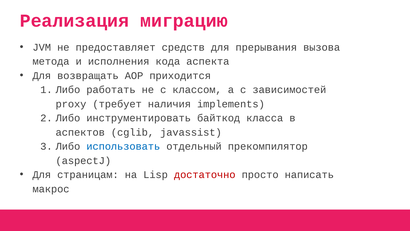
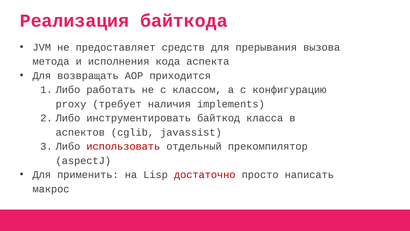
миграцию: миграцию -> байткода
зависимостей: зависимостей -> конфигурацию
использовать colour: blue -> red
страницам: страницам -> применить
